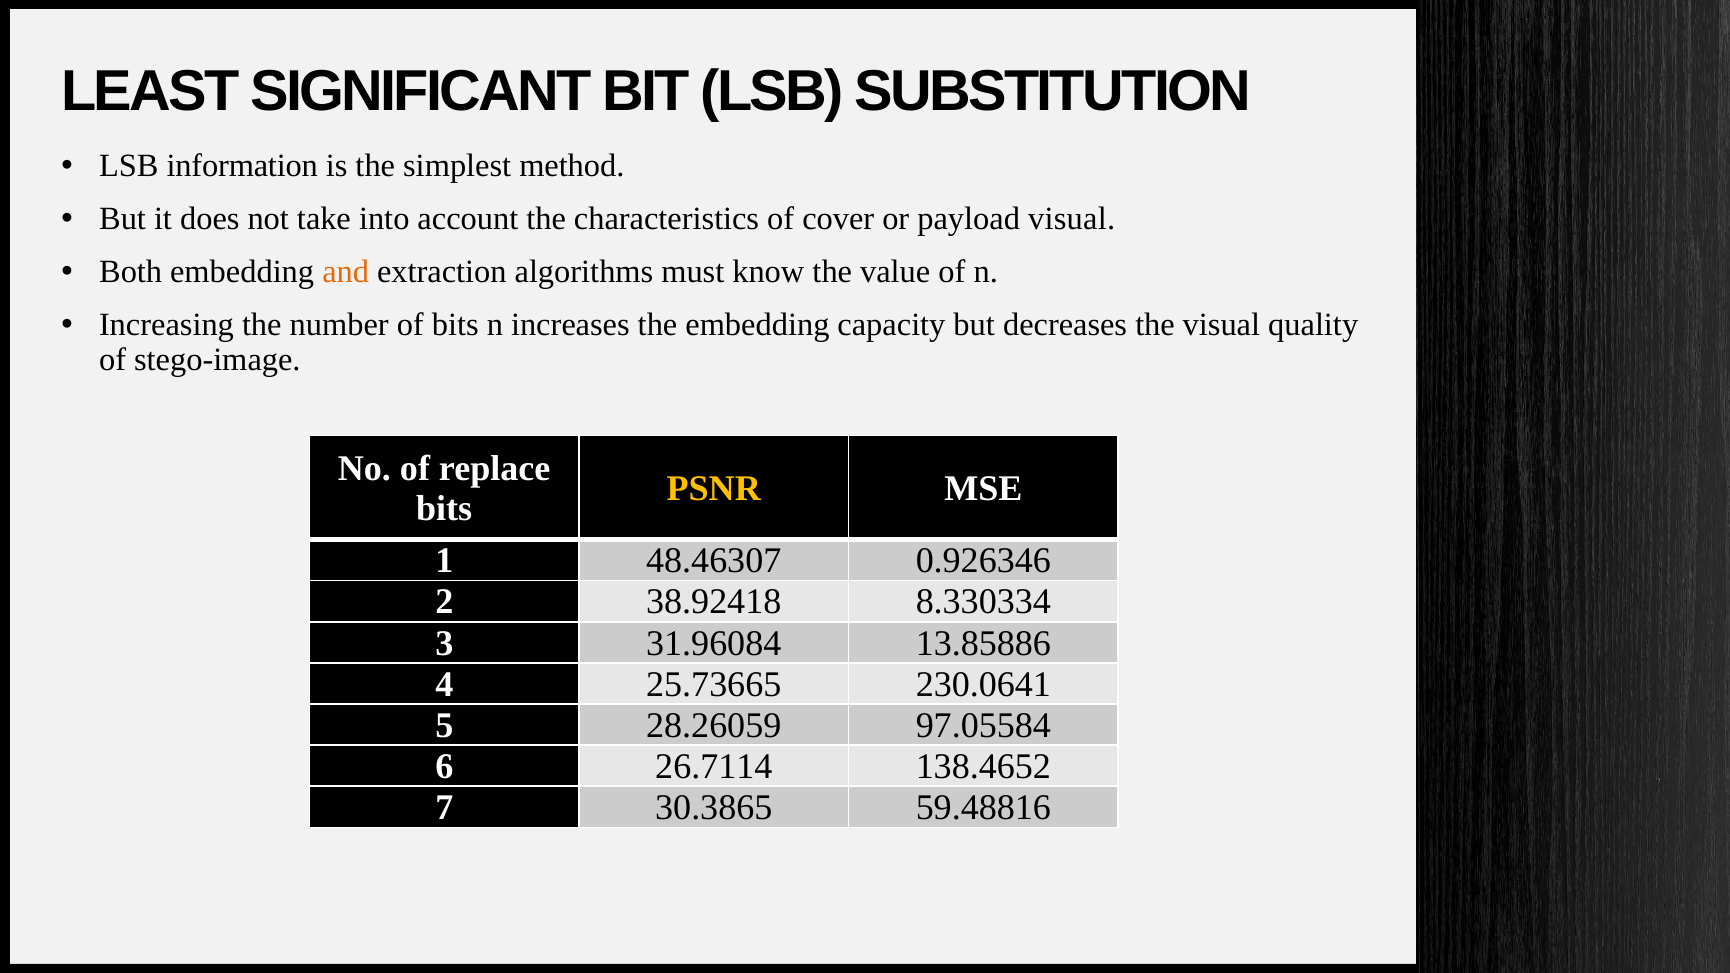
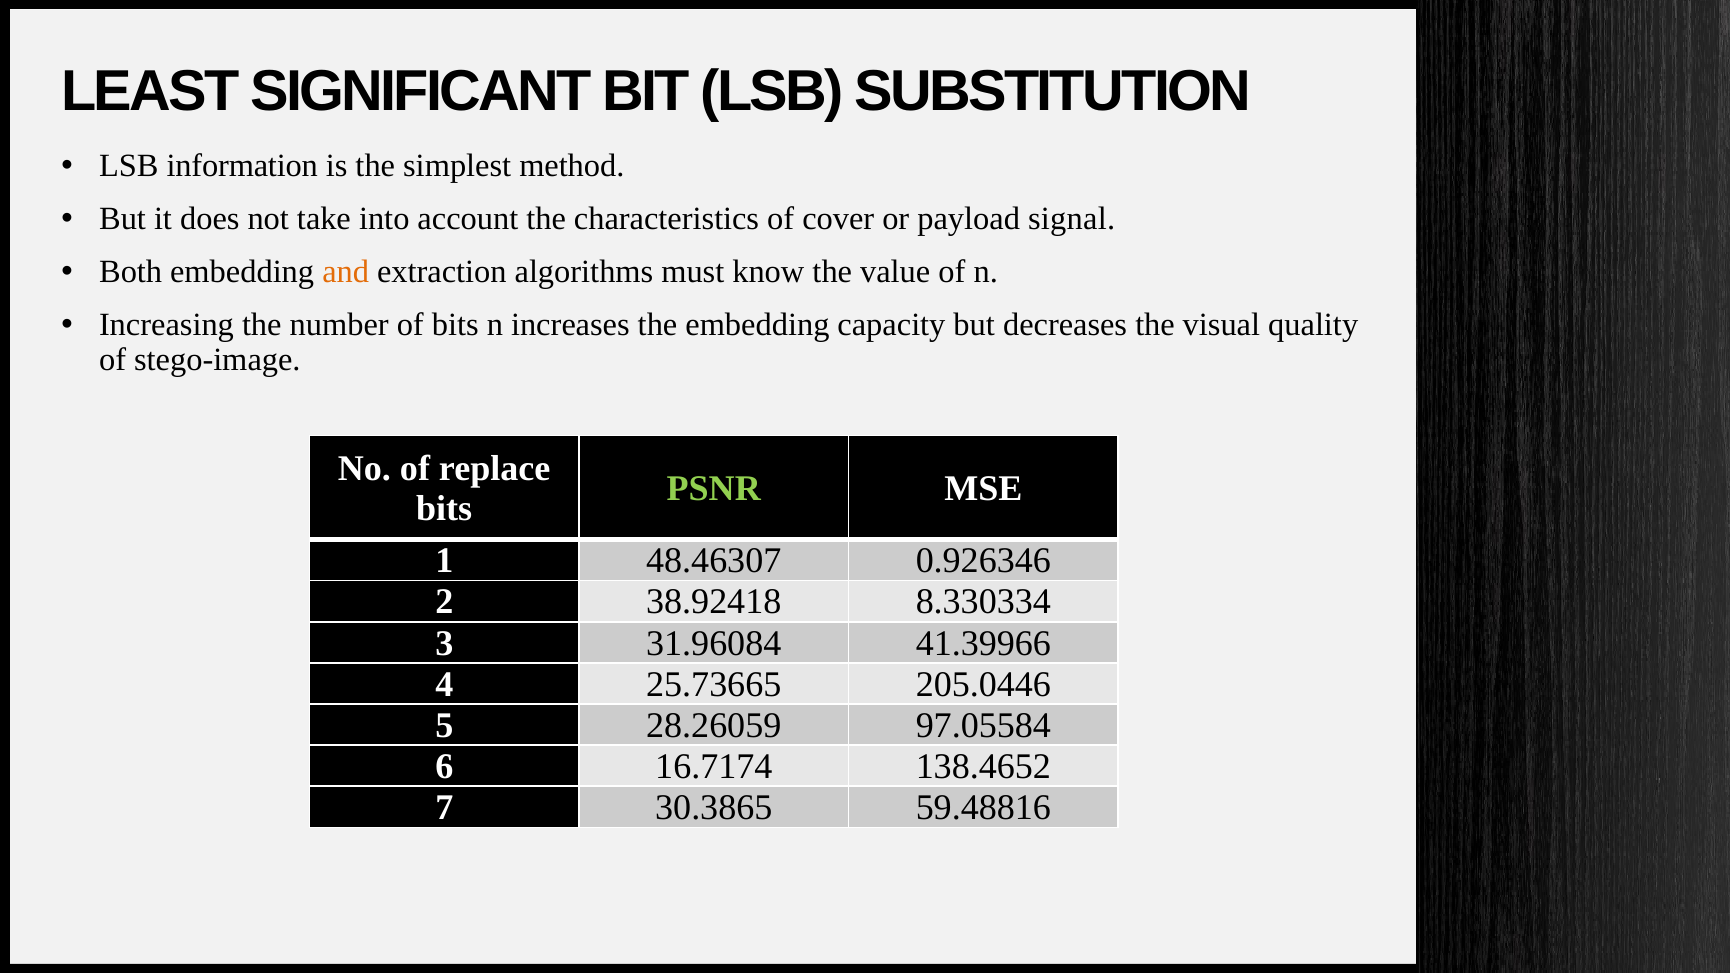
payload visual: visual -> signal
PSNR colour: yellow -> light green
13.85886: 13.85886 -> 41.39966
230.0641: 230.0641 -> 205.0446
26.7114: 26.7114 -> 16.7174
